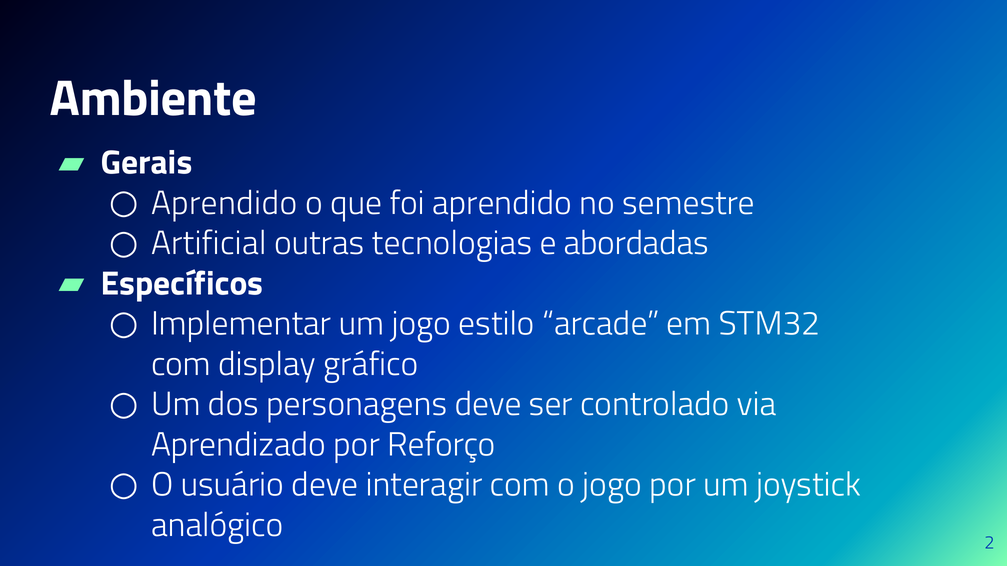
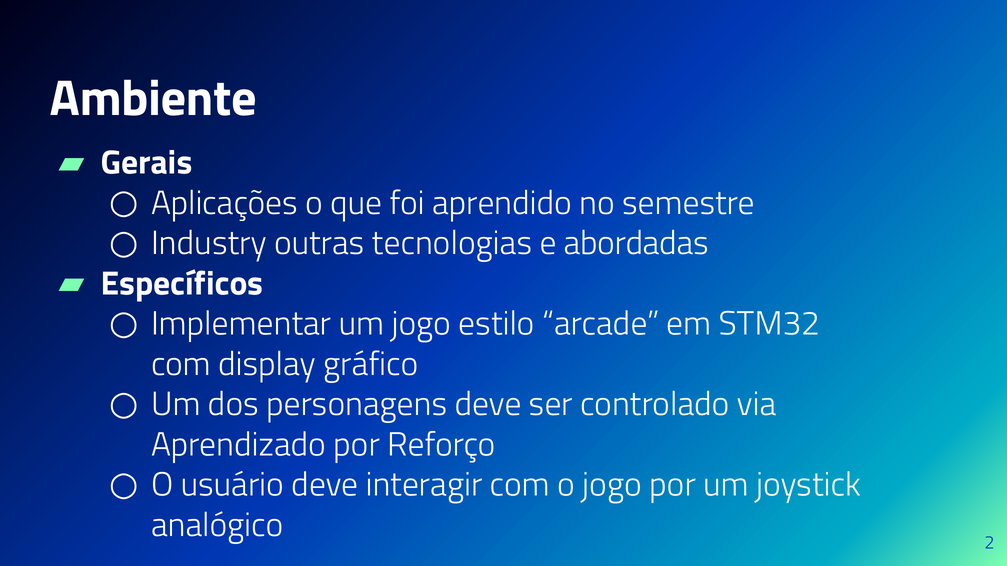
Aprendido at (224, 203): Aprendido -> Aplicações
Artificial: Artificial -> Industry
